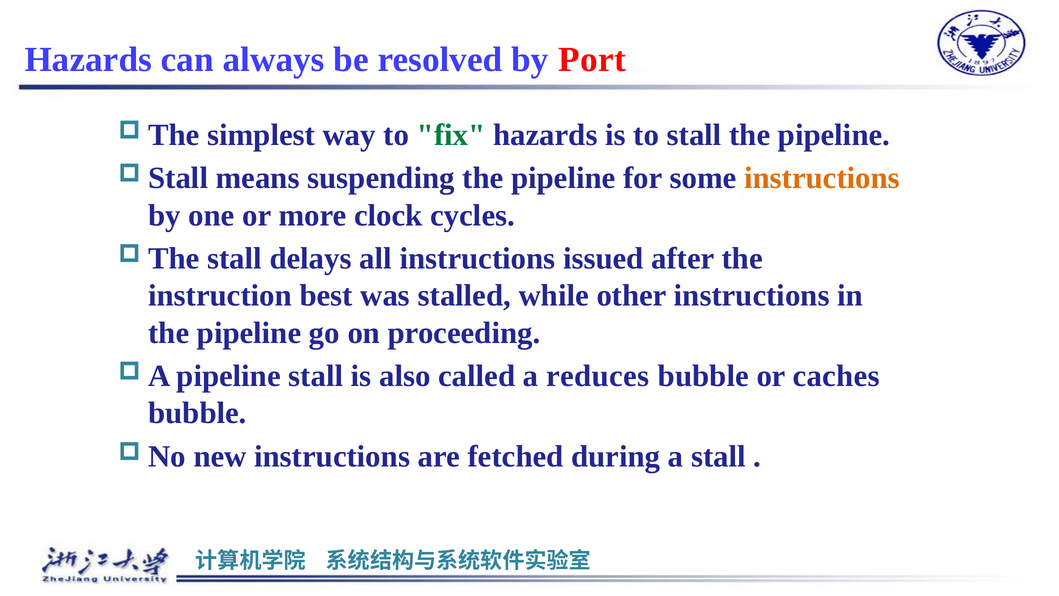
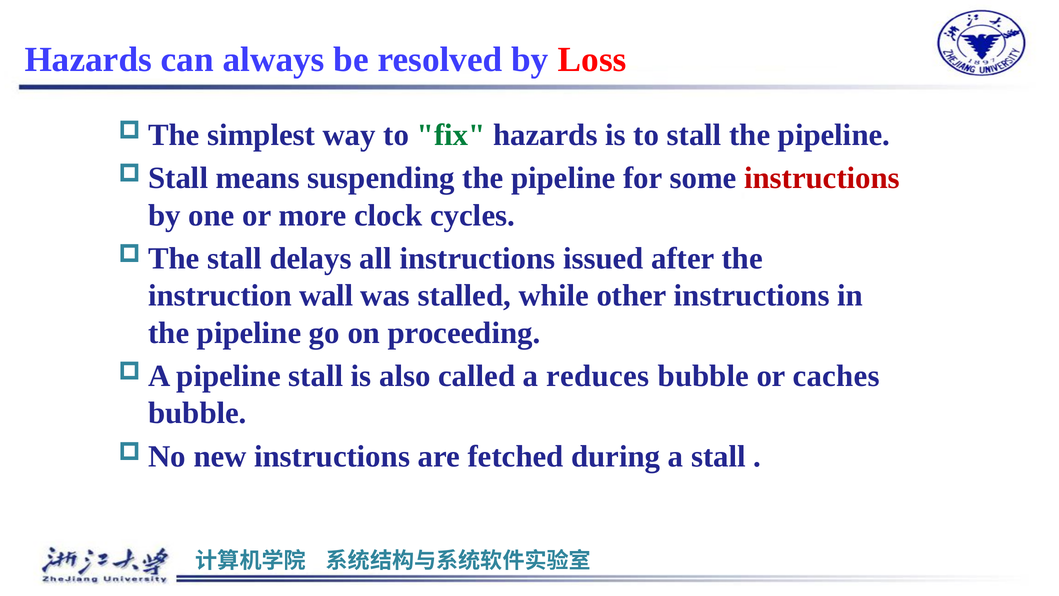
Port: Port -> Loss
instructions at (822, 178) colour: orange -> red
best: best -> wall
